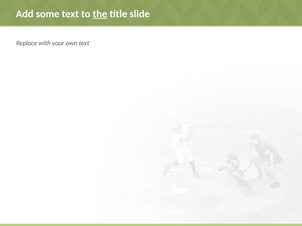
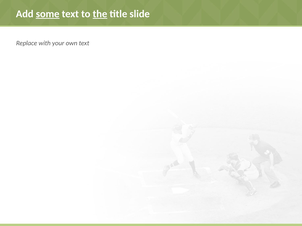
some underline: none -> present
